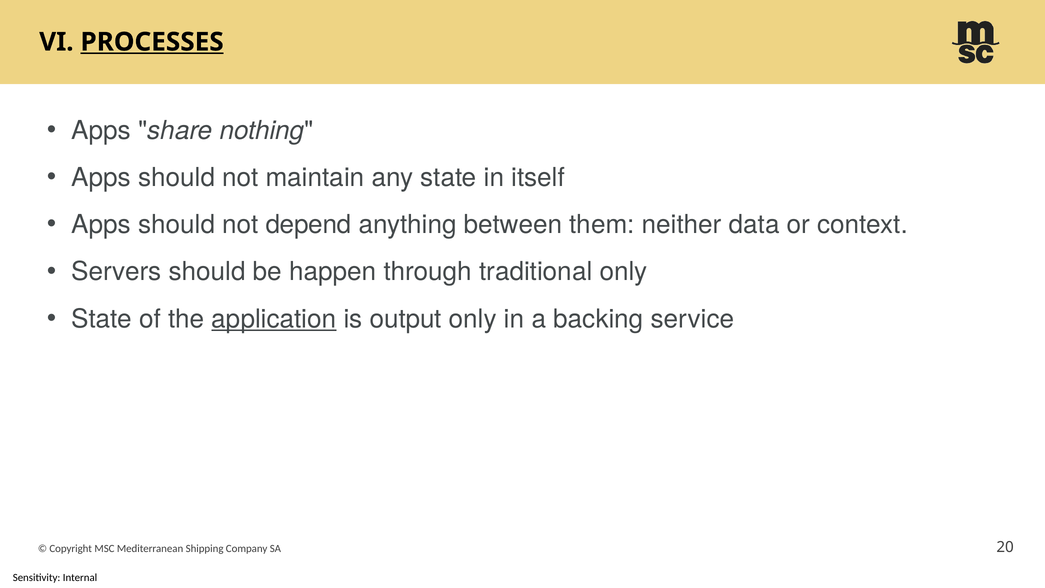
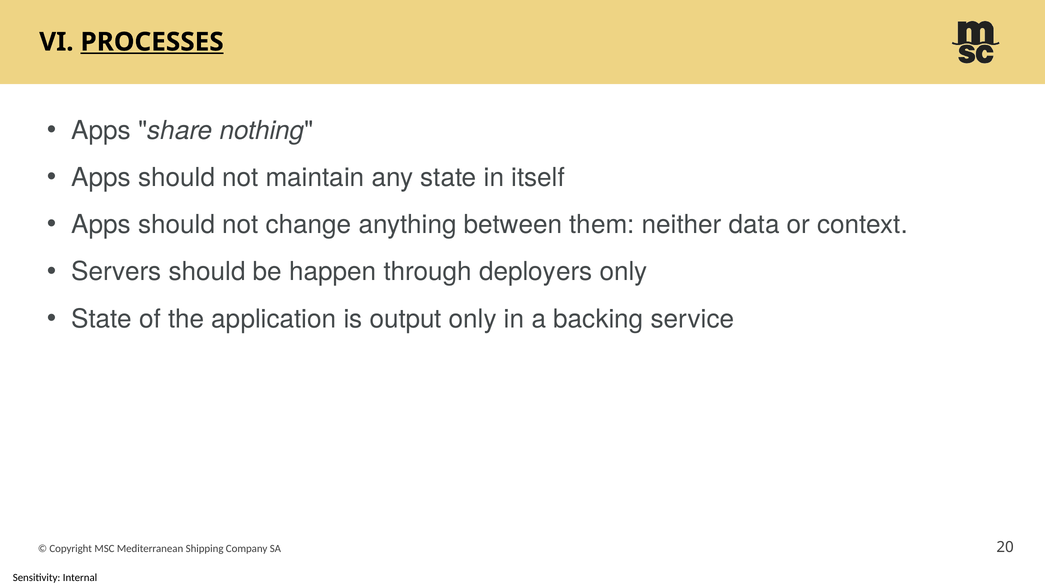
depend: depend -> change
traditional: traditional -> deployers
application underline: present -> none
